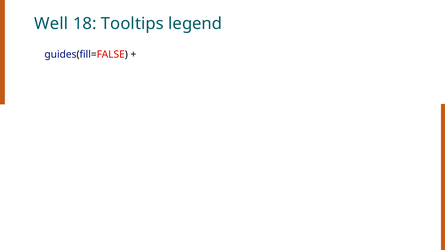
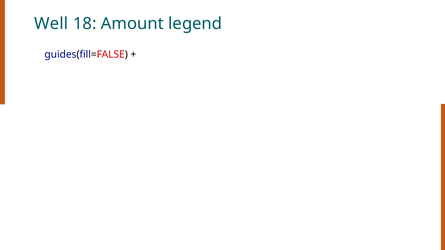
Tooltips: Tooltips -> Amount
